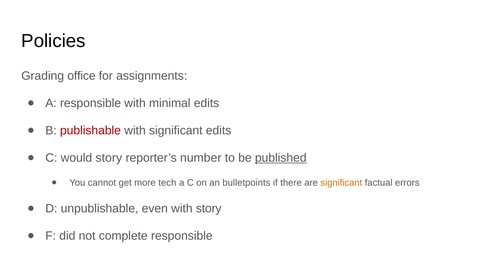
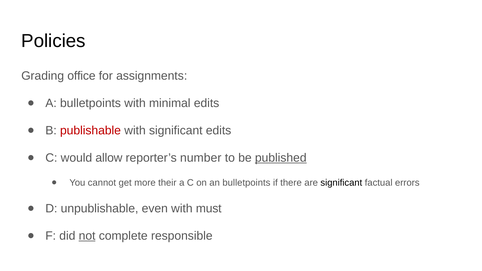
A responsible: responsible -> bulletpoints
would story: story -> allow
tech: tech -> their
significant at (341, 183) colour: orange -> black
with story: story -> must
not underline: none -> present
